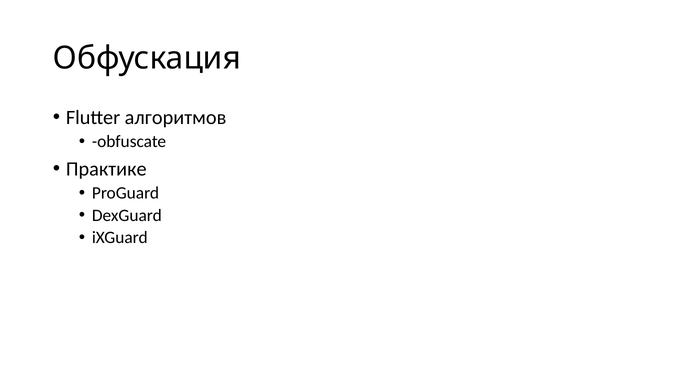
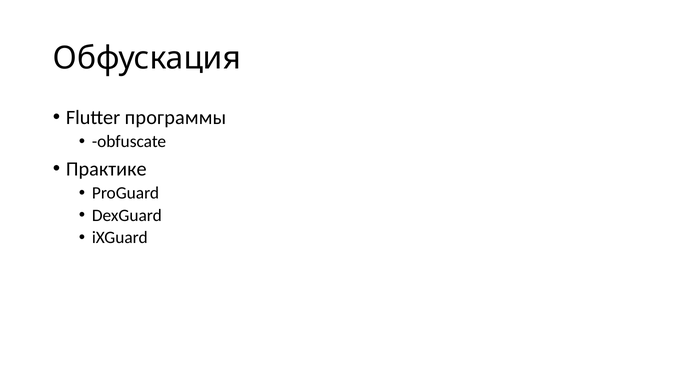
алгоритмов: алгоритмов -> программы
